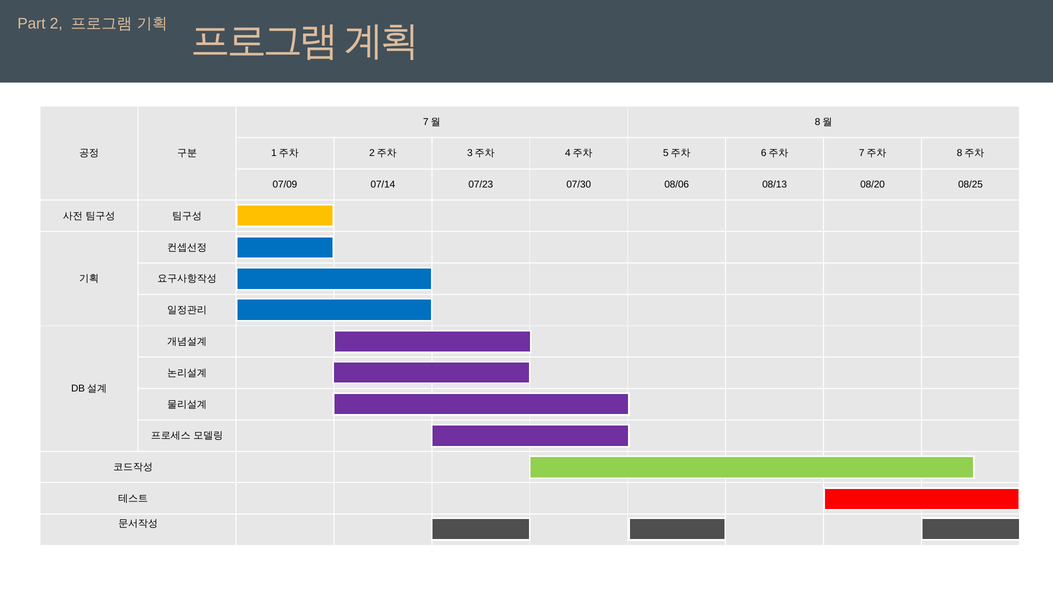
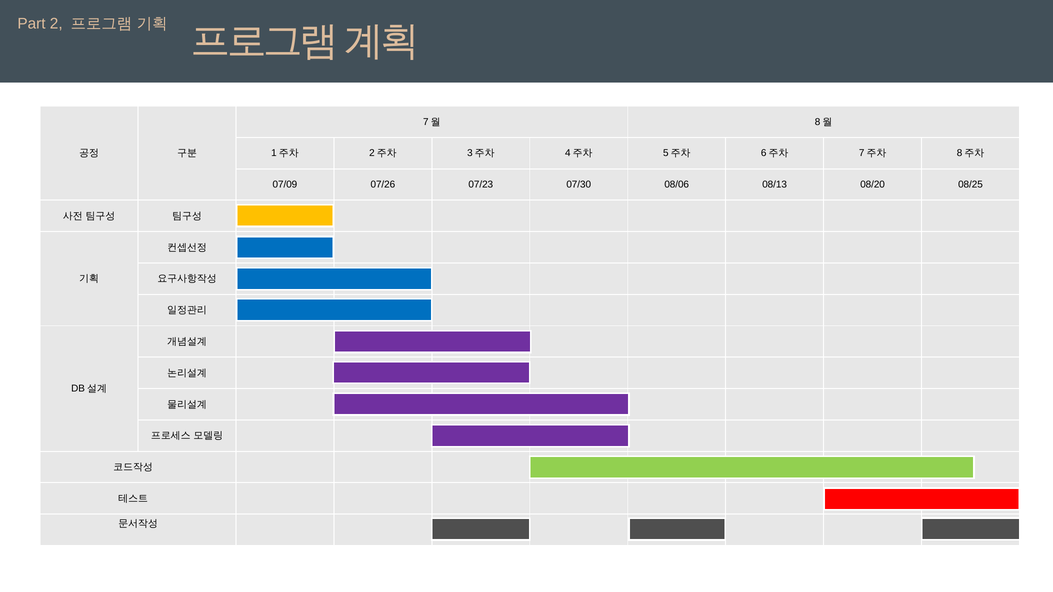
07/14: 07/14 -> 07/26
